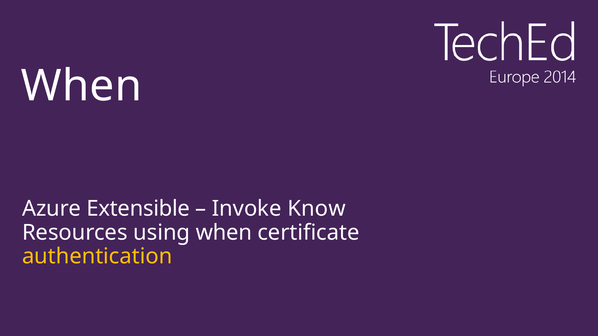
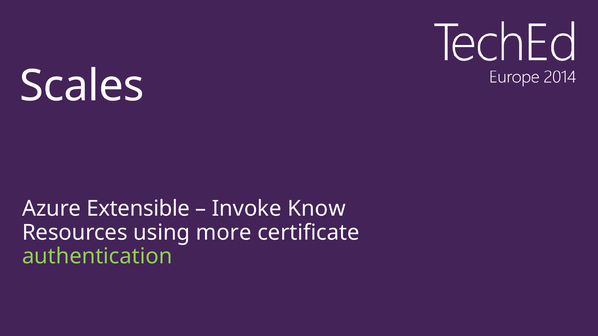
When at (81, 86): When -> Scales
using when: when -> more
authentication colour: yellow -> light green
